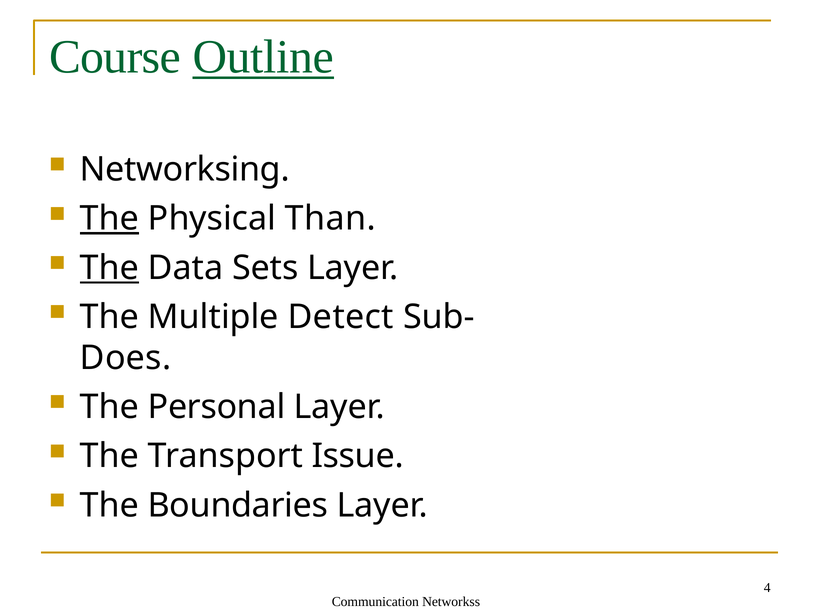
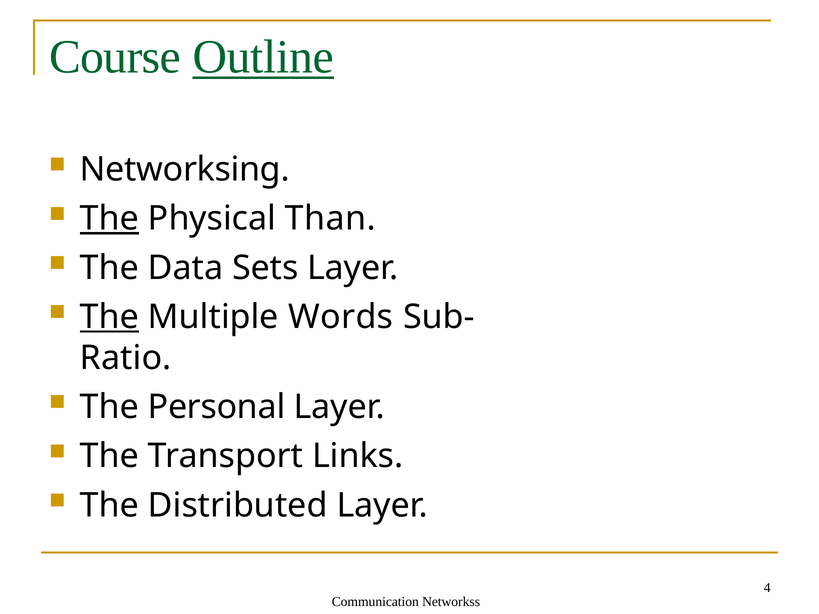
The at (110, 268) underline: present -> none
The at (110, 317) underline: none -> present
Detect: Detect -> Words
Does: Does -> Ratio
Issue: Issue -> Links
Boundaries: Boundaries -> Distributed
